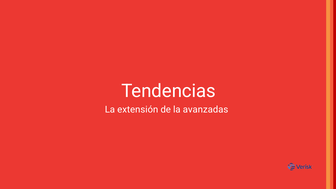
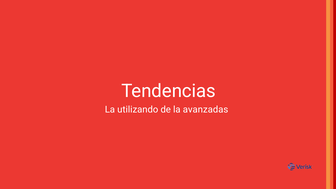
extensión: extensión -> utilizando
